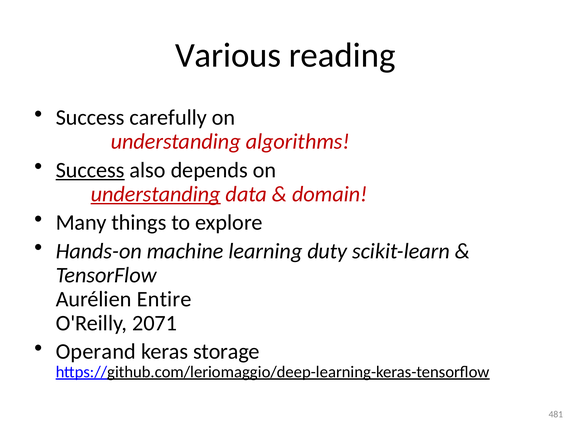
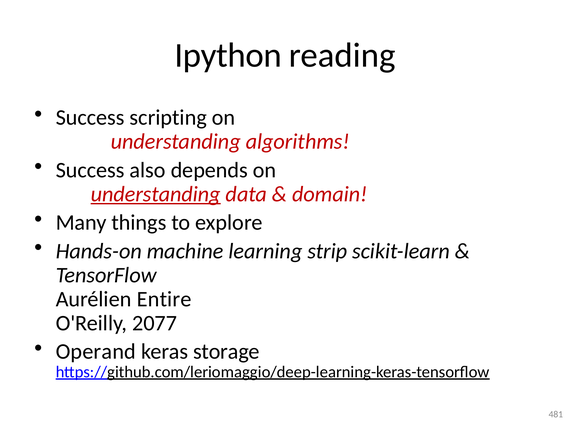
Various: Various -> Ipython
carefully: carefully -> scripting
Success at (90, 170) underline: present -> none
duty: duty -> strip
2071: 2071 -> 2077
